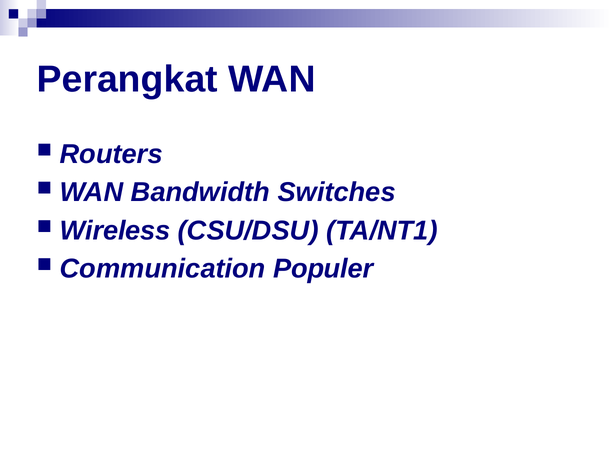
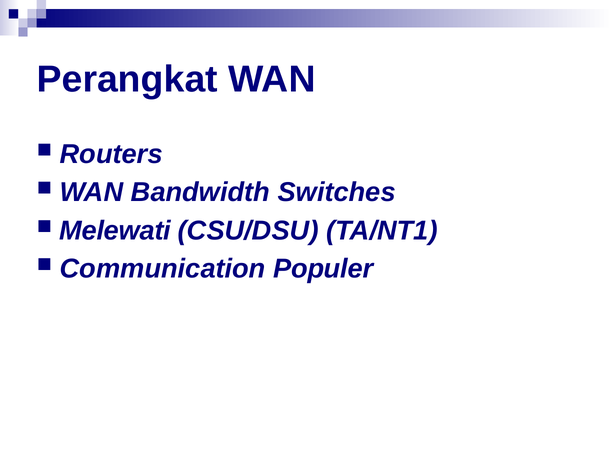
Wireless: Wireless -> Melewati
